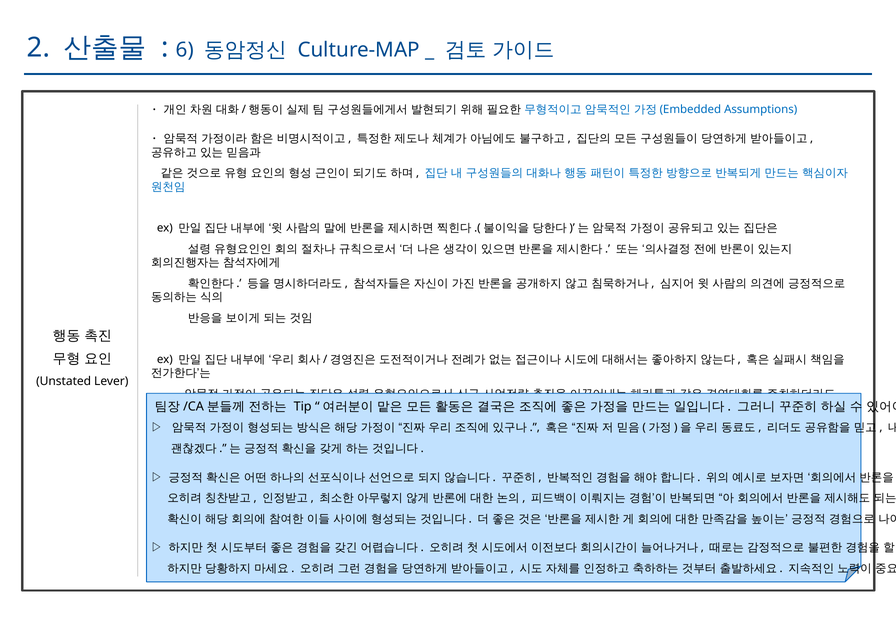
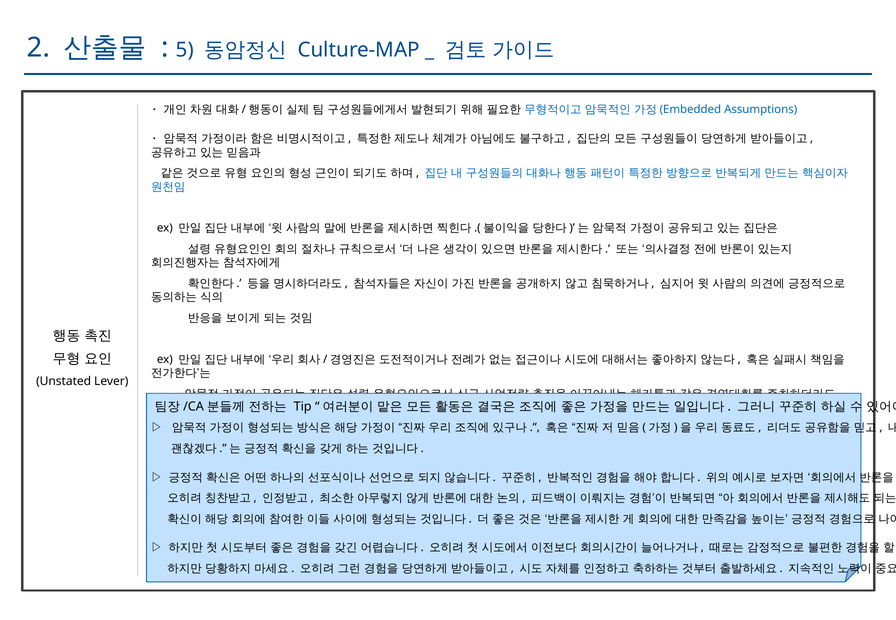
6: 6 -> 5
